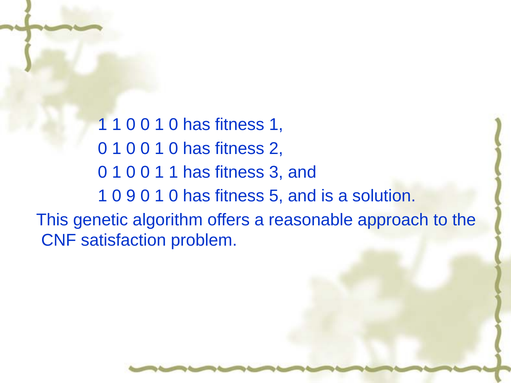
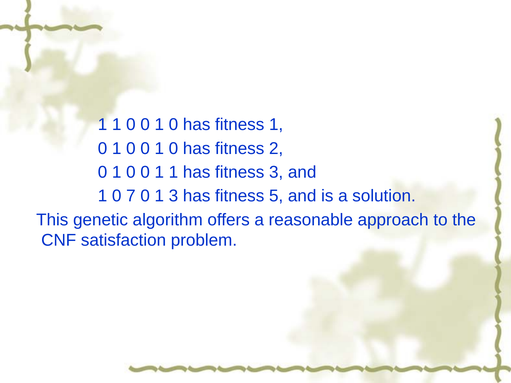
9: 9 -> 7
0 at (173, 196): 0 -> 3
